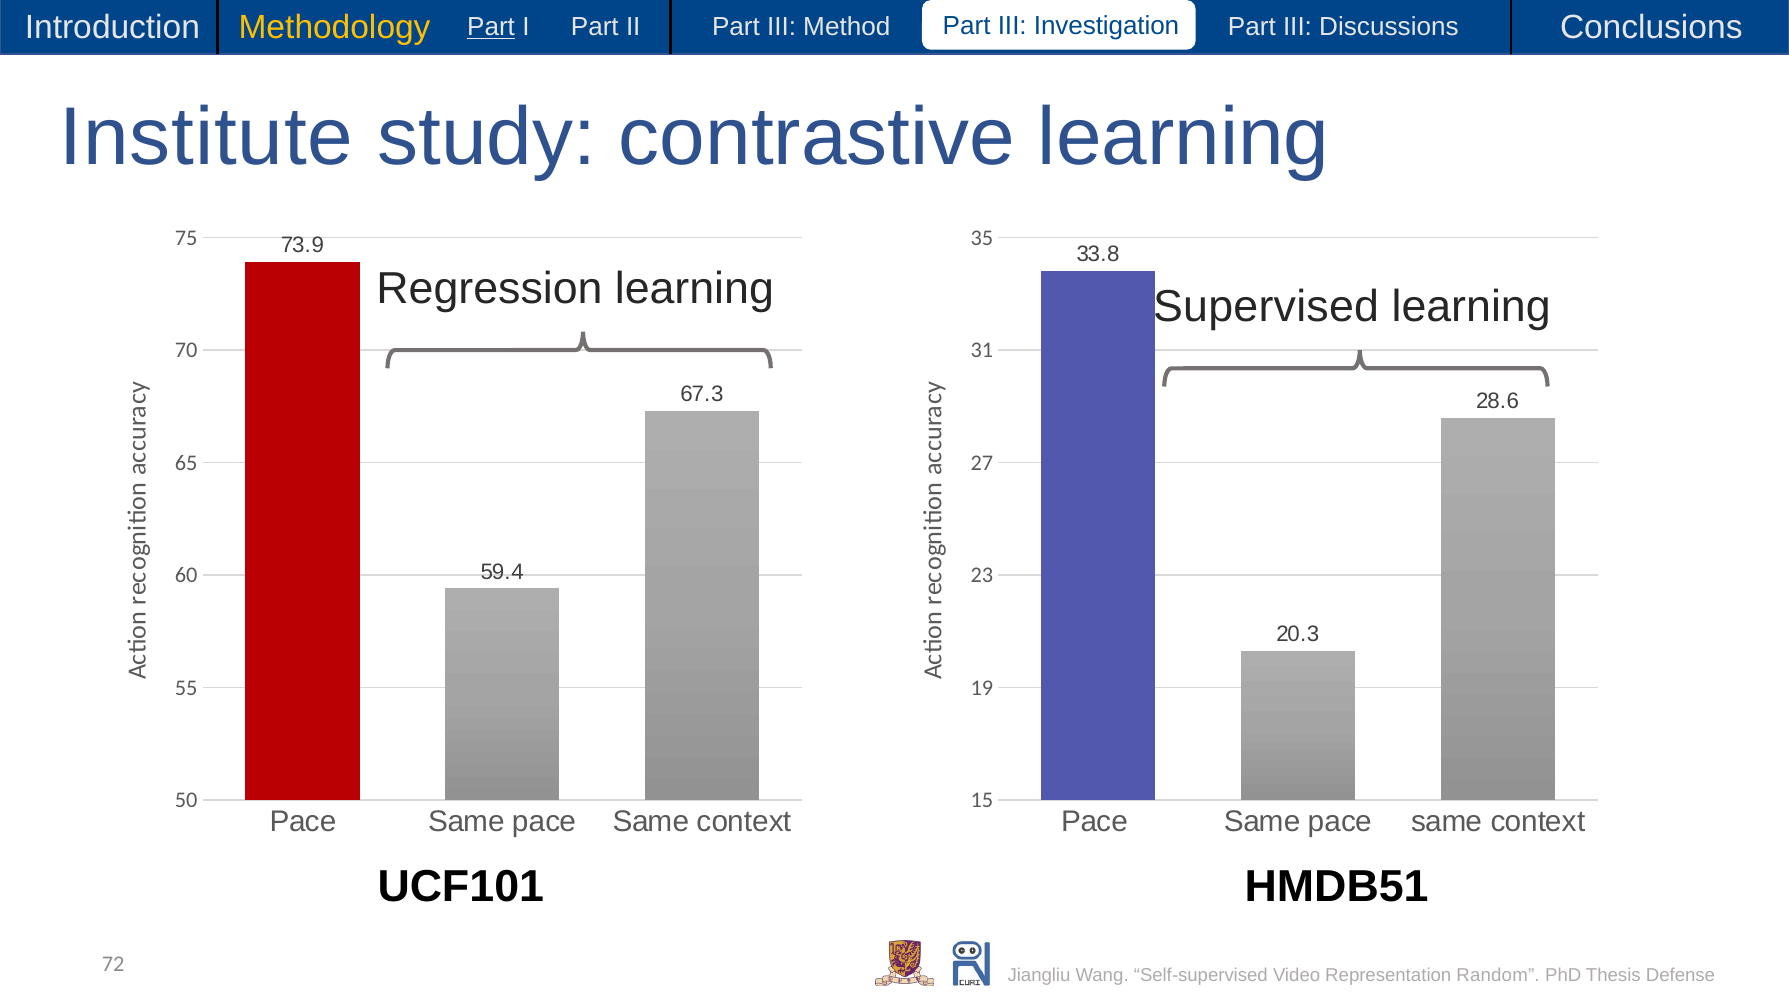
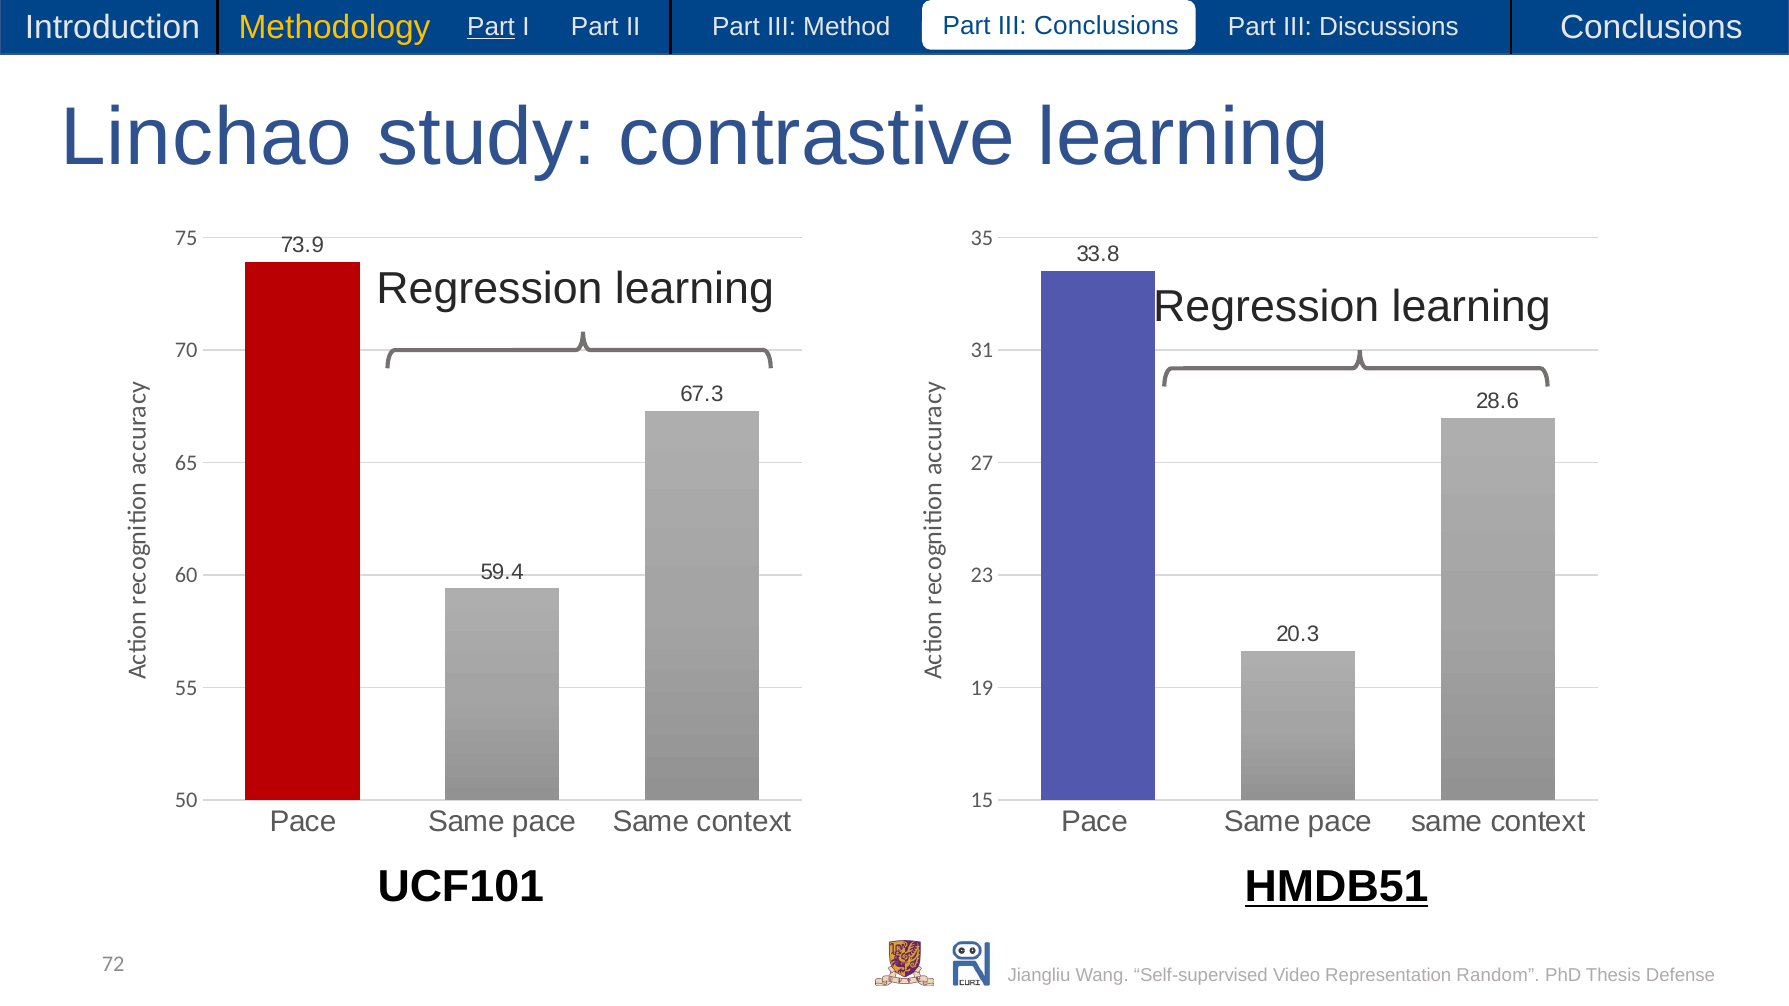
III Investigation: Investigation -> Conclusions
Institute: Institute -> Linchao
learning Supervised: Supervised -> Regression
HMDB51 underline: none -> present
